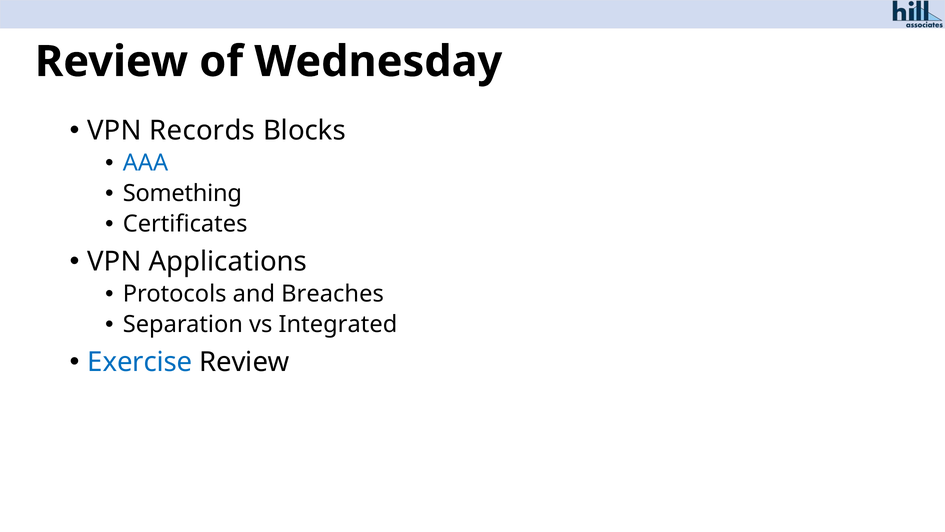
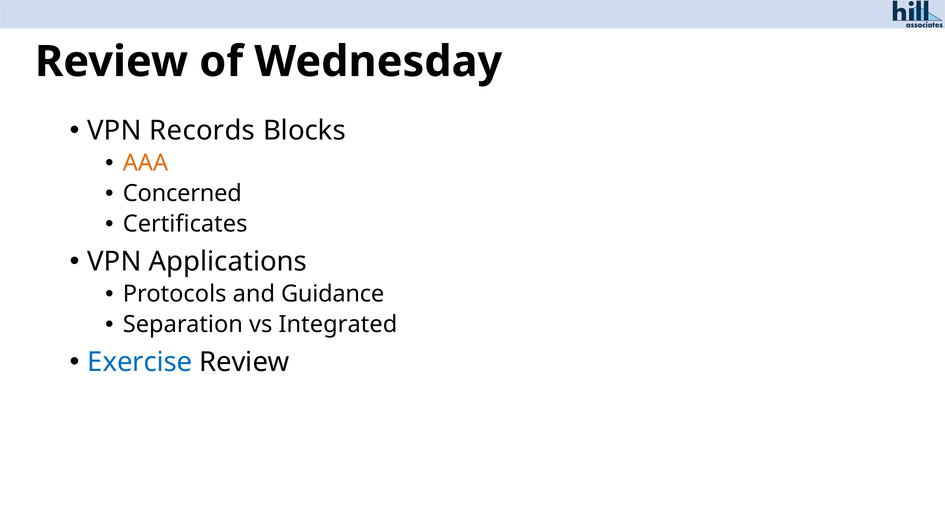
AAA colour: blue -> orange
Something: Something -> Concerned
Breaches: Breaches -> Guidance
